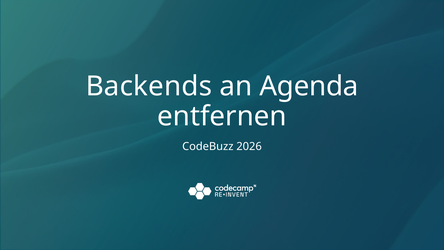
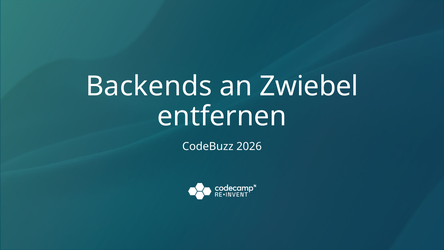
Agenda: Agenda -> Zwiebel
